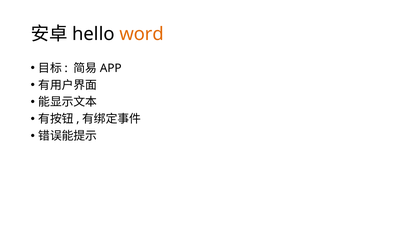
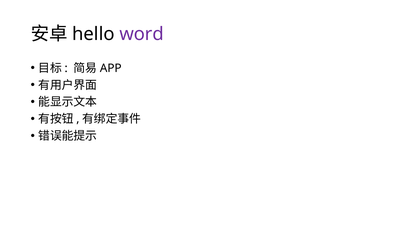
word colour: orange -> purple
